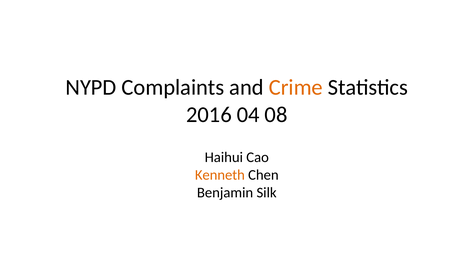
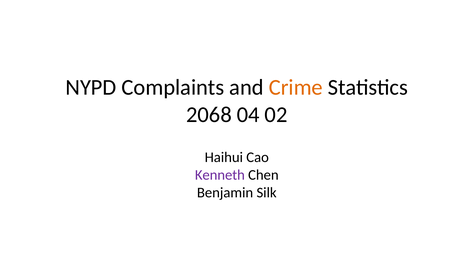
2016: 2016 -> 2068
08: 08 -> 02
Kenneth colour: orange -> purple
